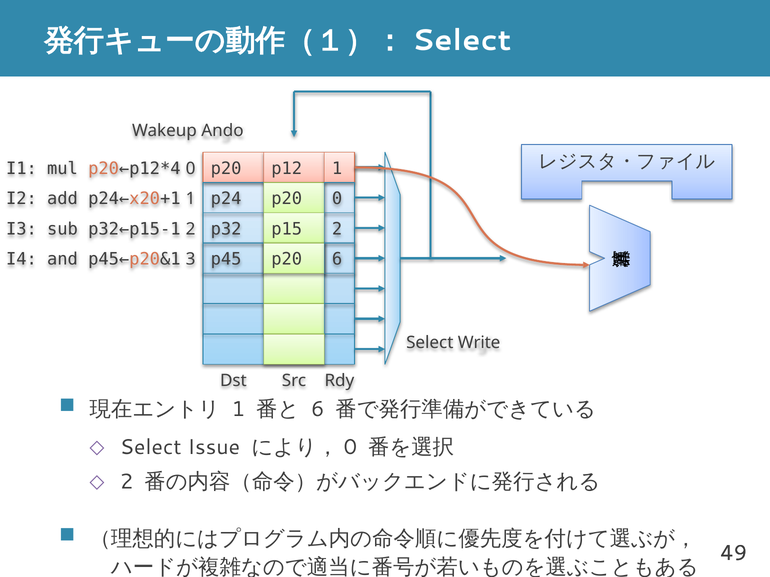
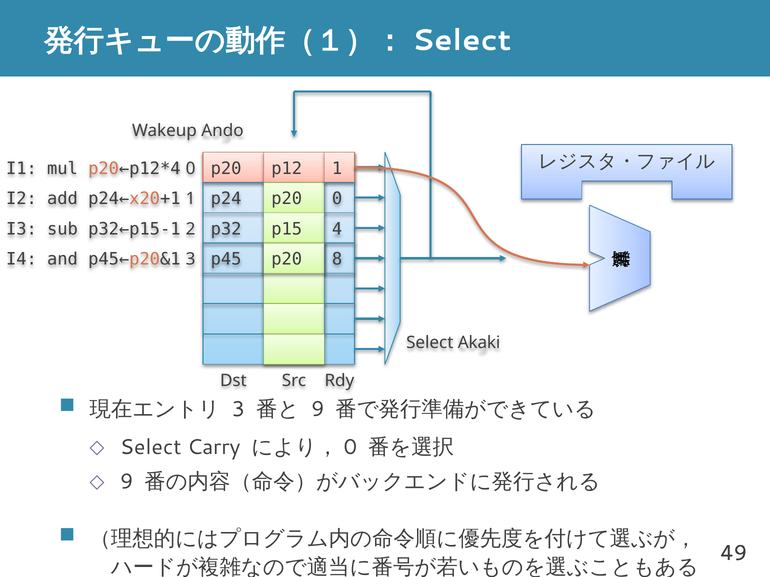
p15 2: 2 -> 4
p20 6: 6 -> 8
Write: Write -> Akaki
1 at (238, 410): 1 -> 3
6 at (318, 410): 6 -> 9
Issue: Issue -> Carry
2 at (127, 482): 2 -> 9
